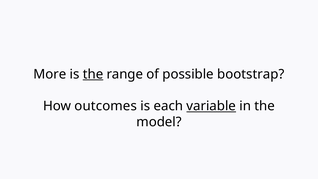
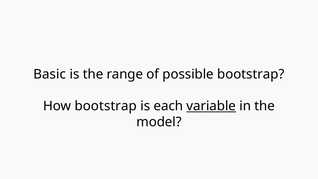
More: More -> Basic
the at (93, 74) underline: present -> none
How outcomes: outcomes -> bootstrap
